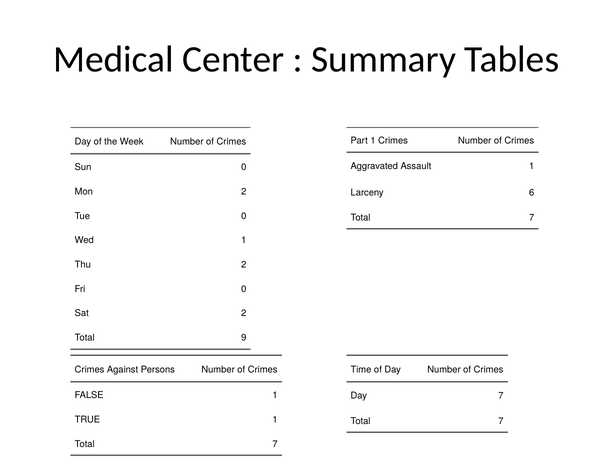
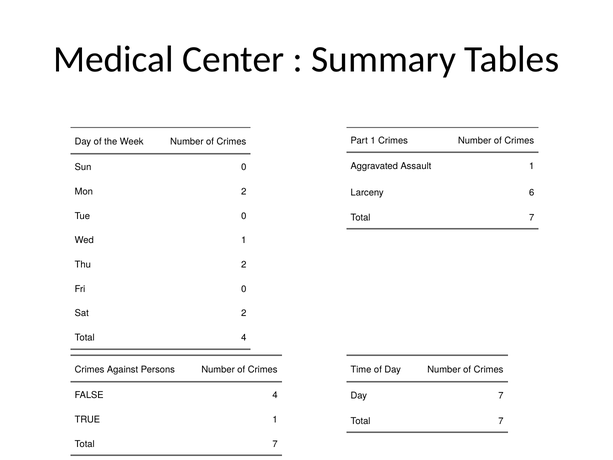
Total 9: 9 -> 4
FALSE 1: 1 -> 4
